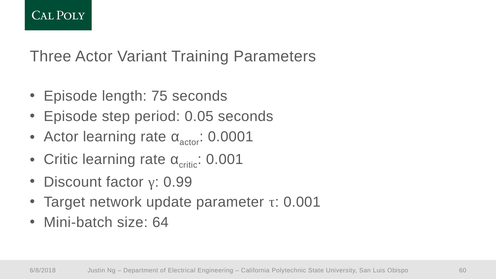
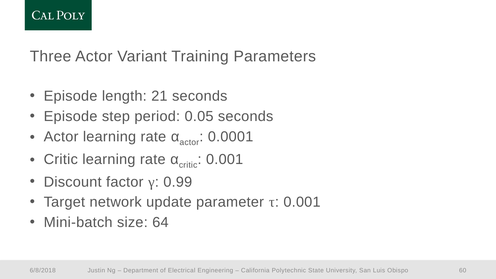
75: 75 -> 21
